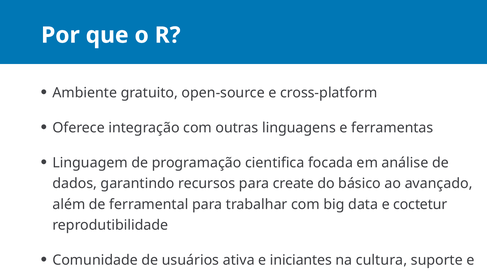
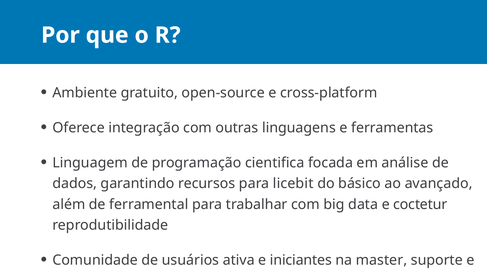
create: create -> licebit
cultura: cultura -> master
